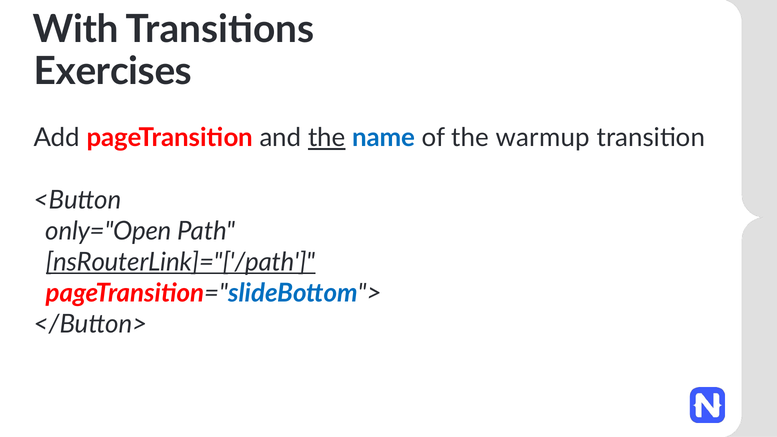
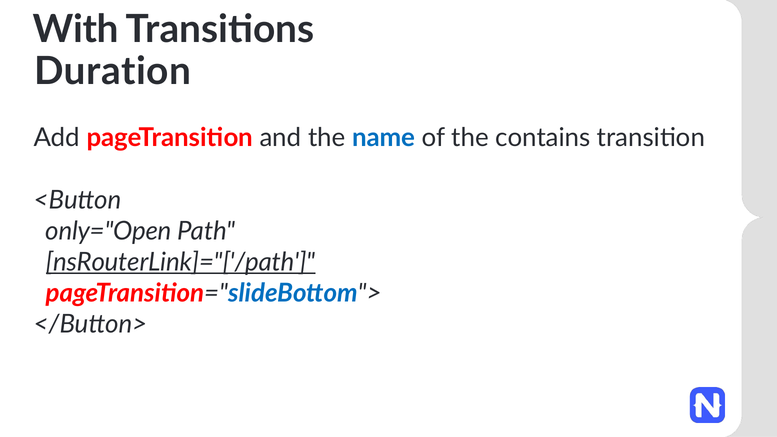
Exercises: Exercises -> Duration
the at (327, 138) underline: present -> none
warmup: warmup -> contains
